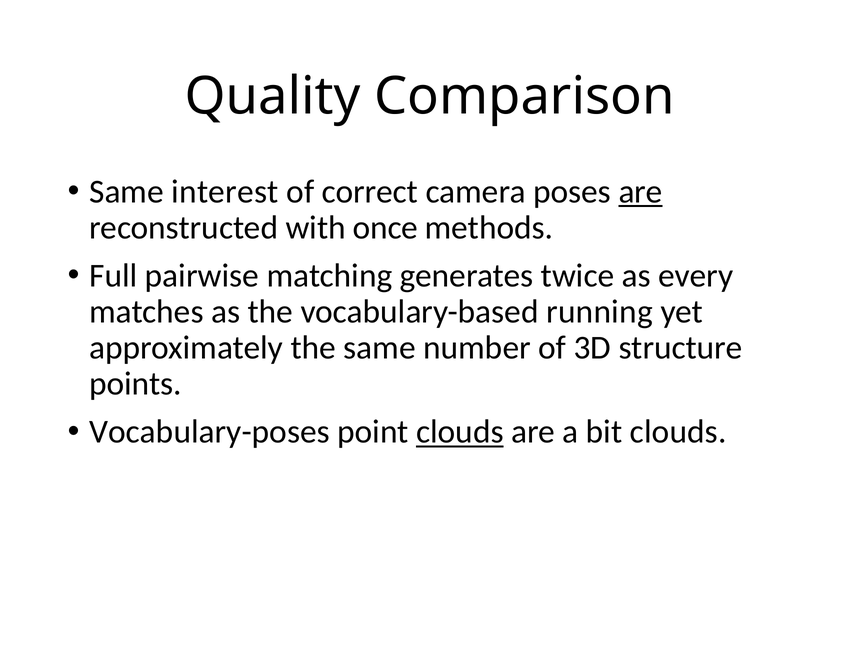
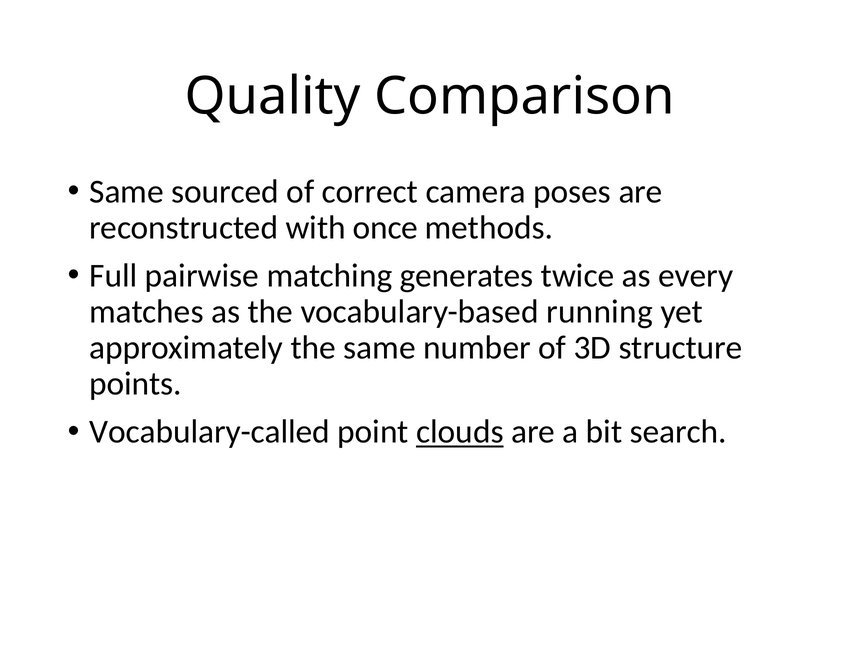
interest: interest -> sourced
are at (641, 192) underline: present -> none
Vocabulary-poses: Vocabulary-poses -> Vocabulary-called
bit clouds: clouds -> search
